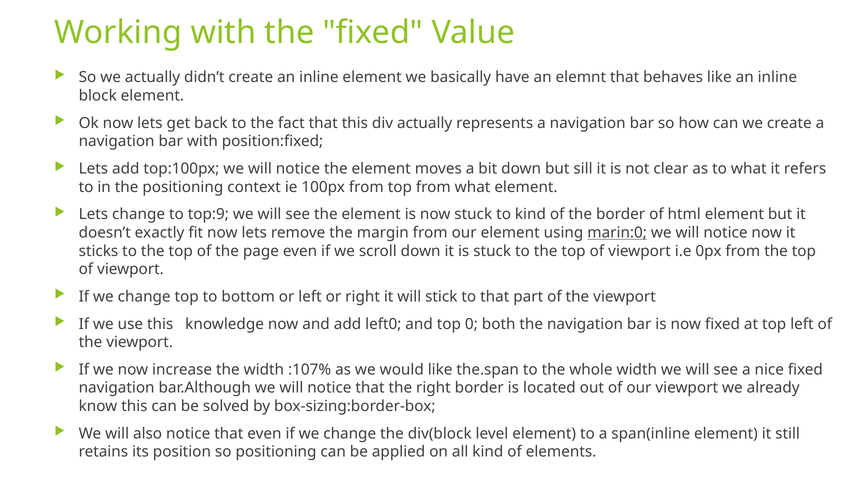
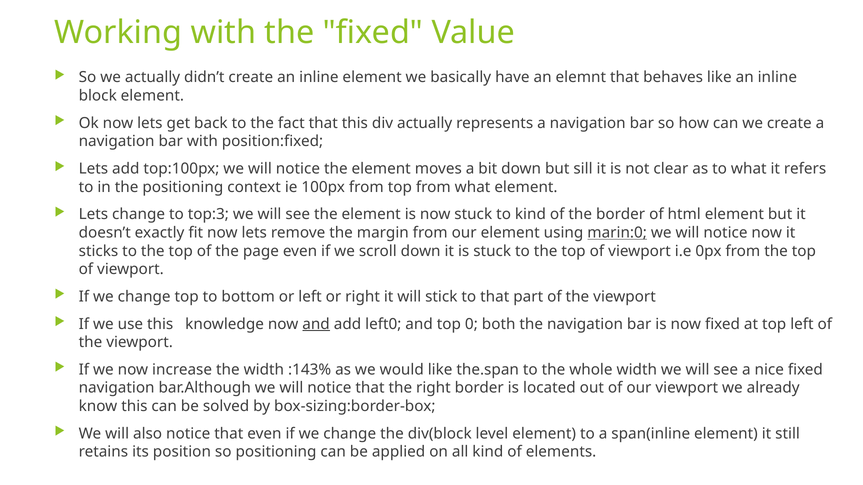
top:9: top:9 -> top:3
and at (316, 324) underline: none -> present
:107%: :107% -> :143%
